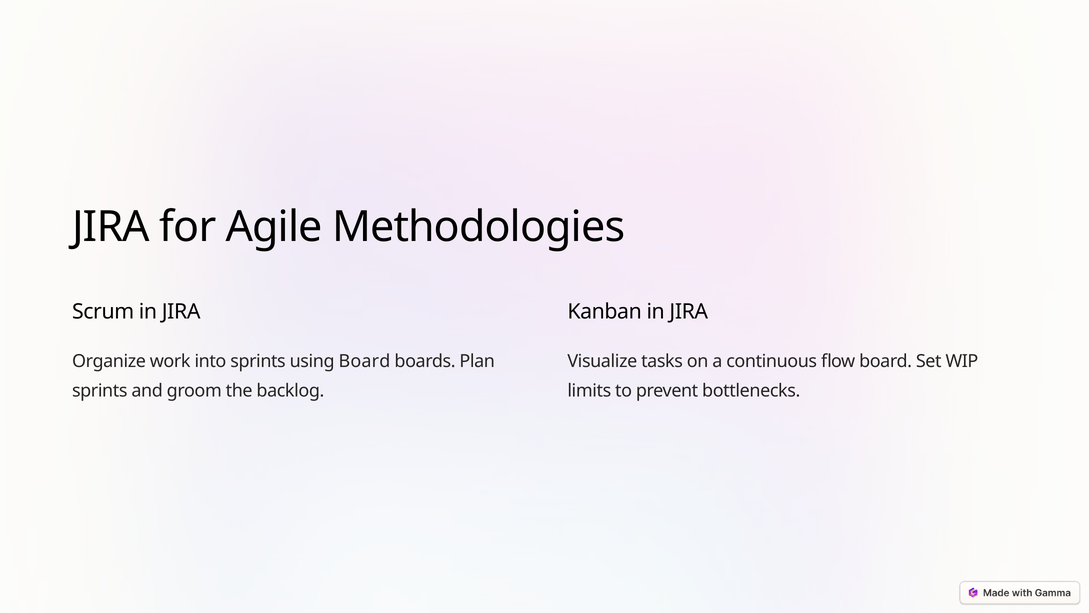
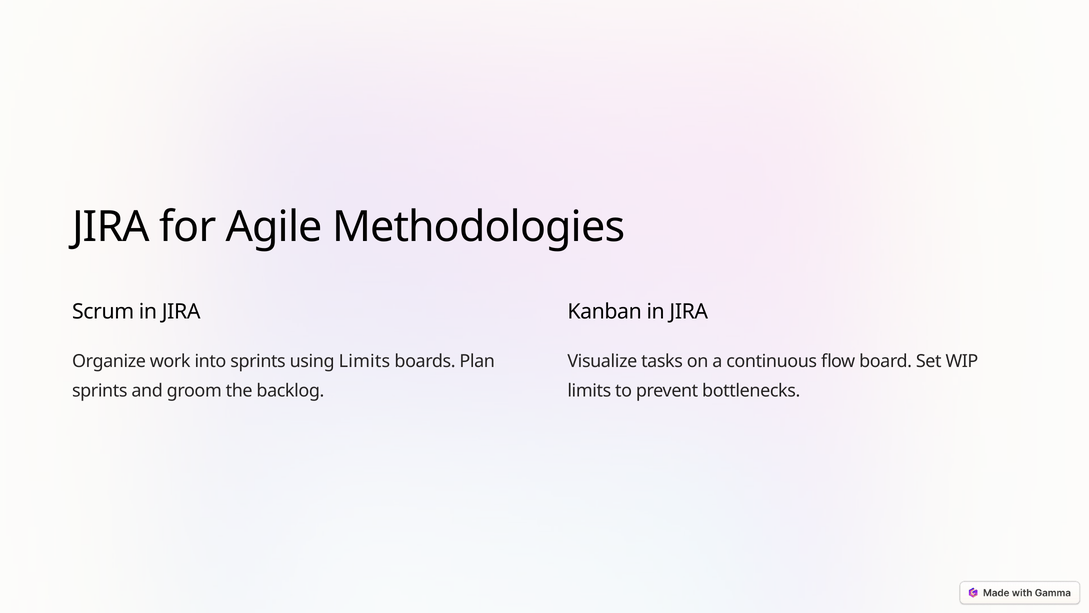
using Board: Board -> Limits
